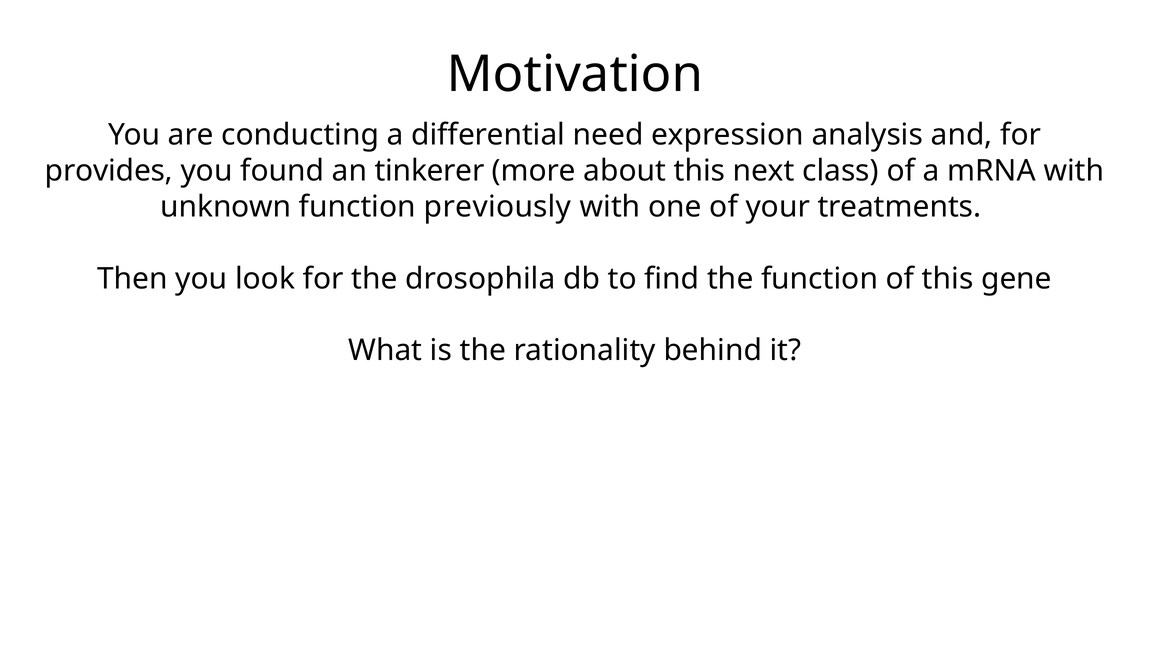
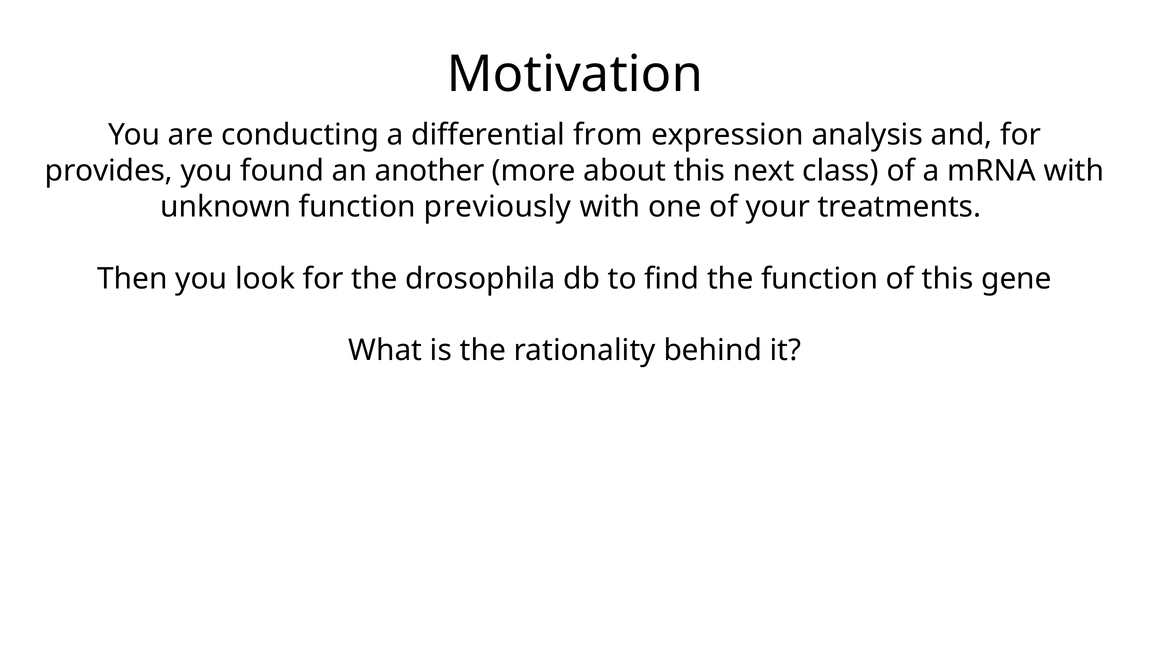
need: need -> from
tinkerer: tinkerer -> another
